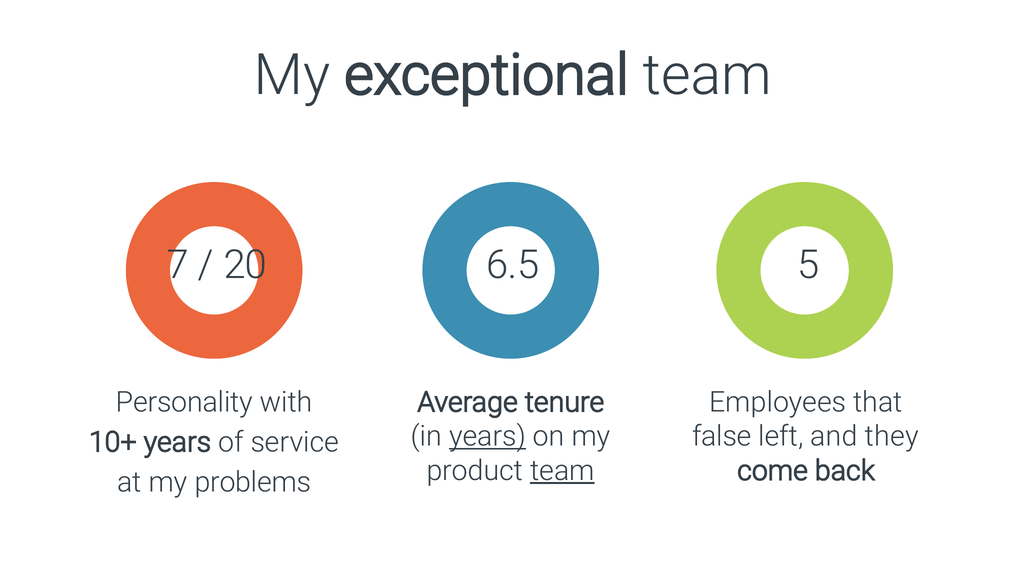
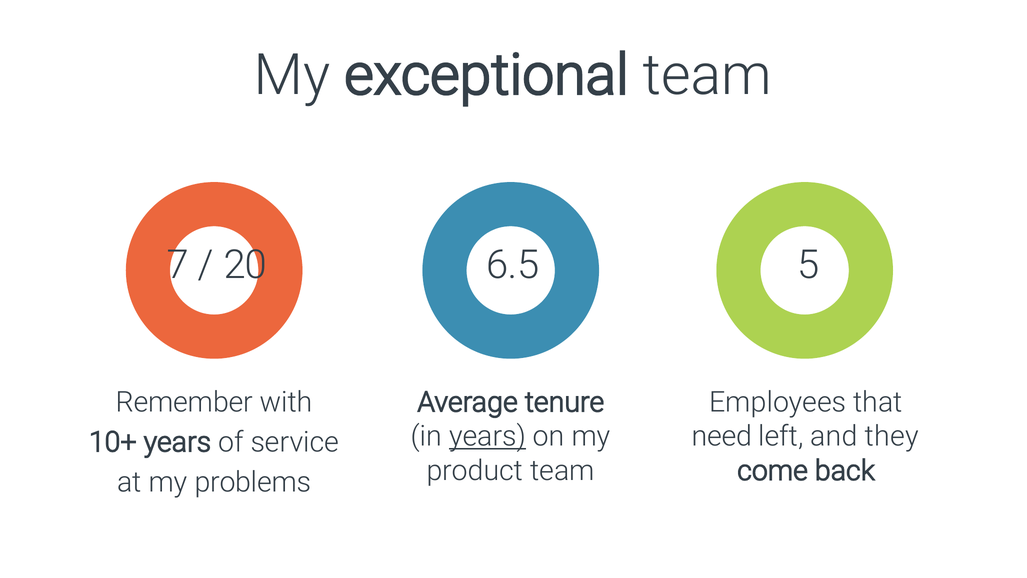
Personality: Personality -> Remember
false: false -> need
team at (562, 470) underline: present -> none
